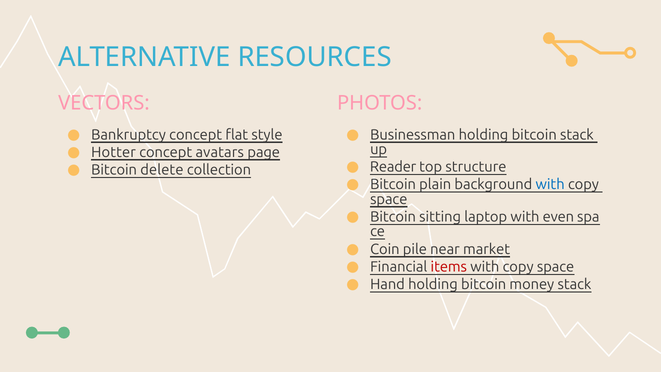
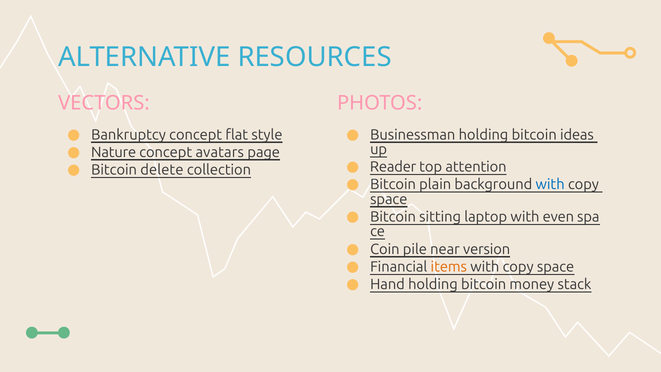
bitcoin stack: stack -> ideas
Hotter: Hotter -> Nature
structure: structure -> attention
market: market -> version
items colour: red -> orange
